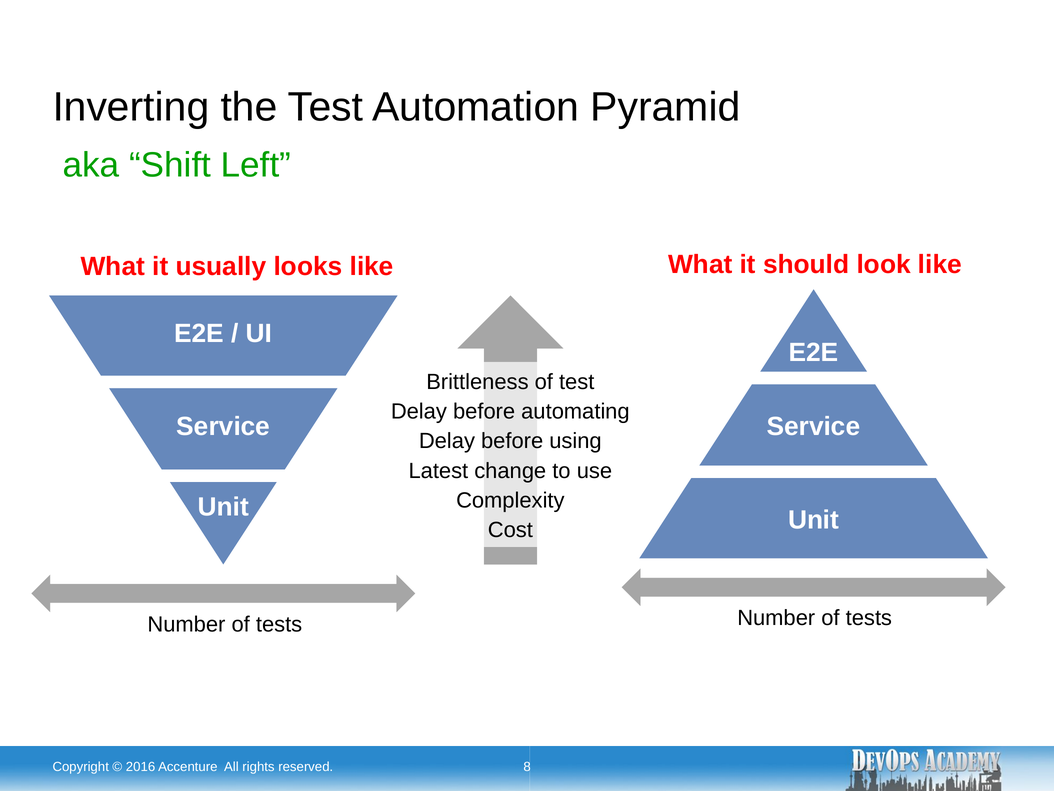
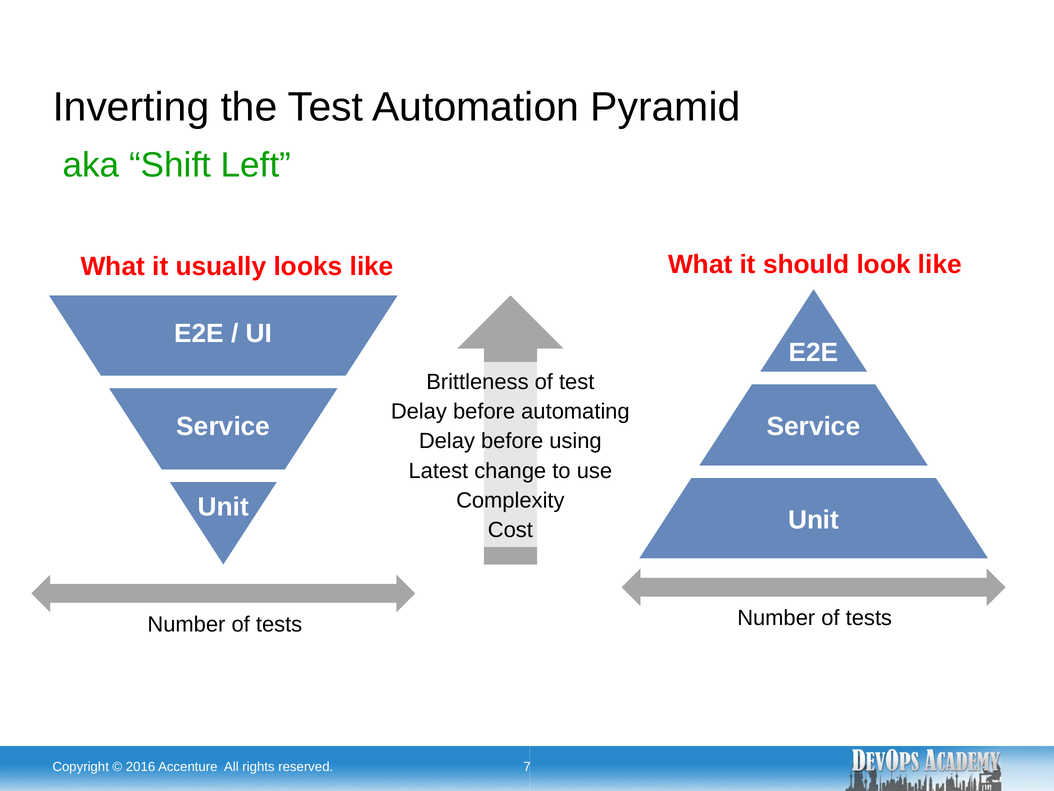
8: 8 -> 7
